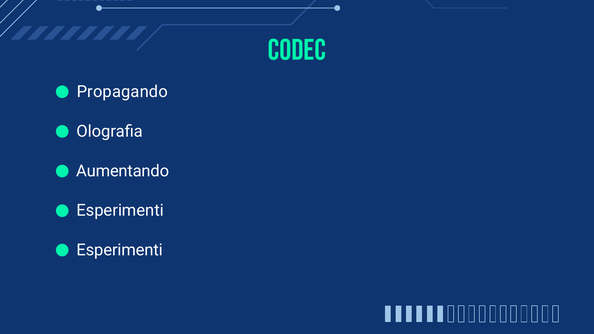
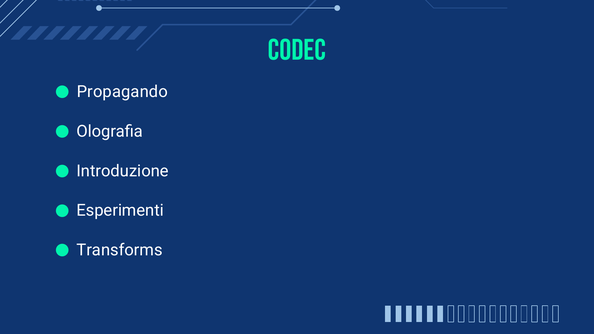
Aumentando: Aumentando -> Introduzione
Esperimenti at (120, 250): Esperimenti -> Transforms
